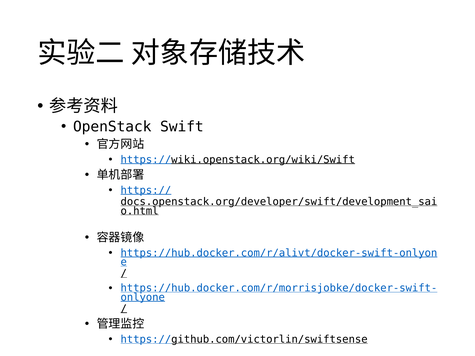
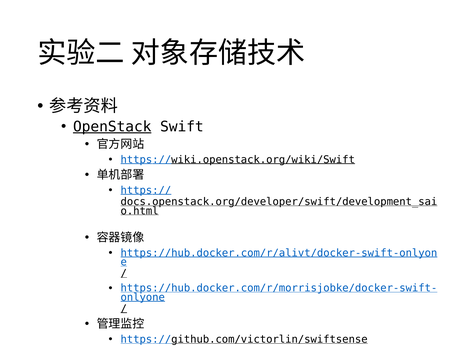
OpenStack underline: none -> present
